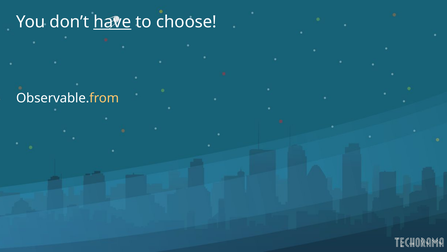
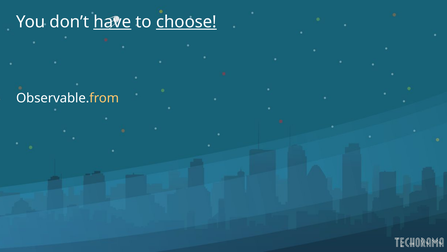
choose underline: none -> present
